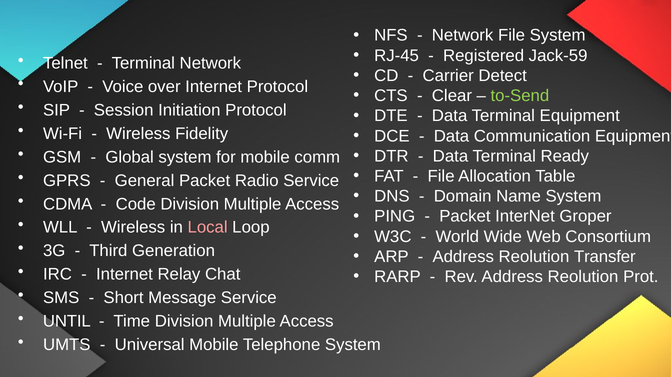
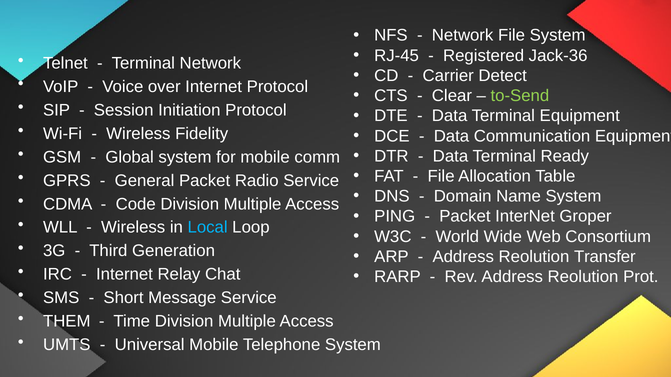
Jack-59: Jack-59 -> Jack-36
Local colour: pink -> light blue
UNTIL: UNTIL -> THEM
